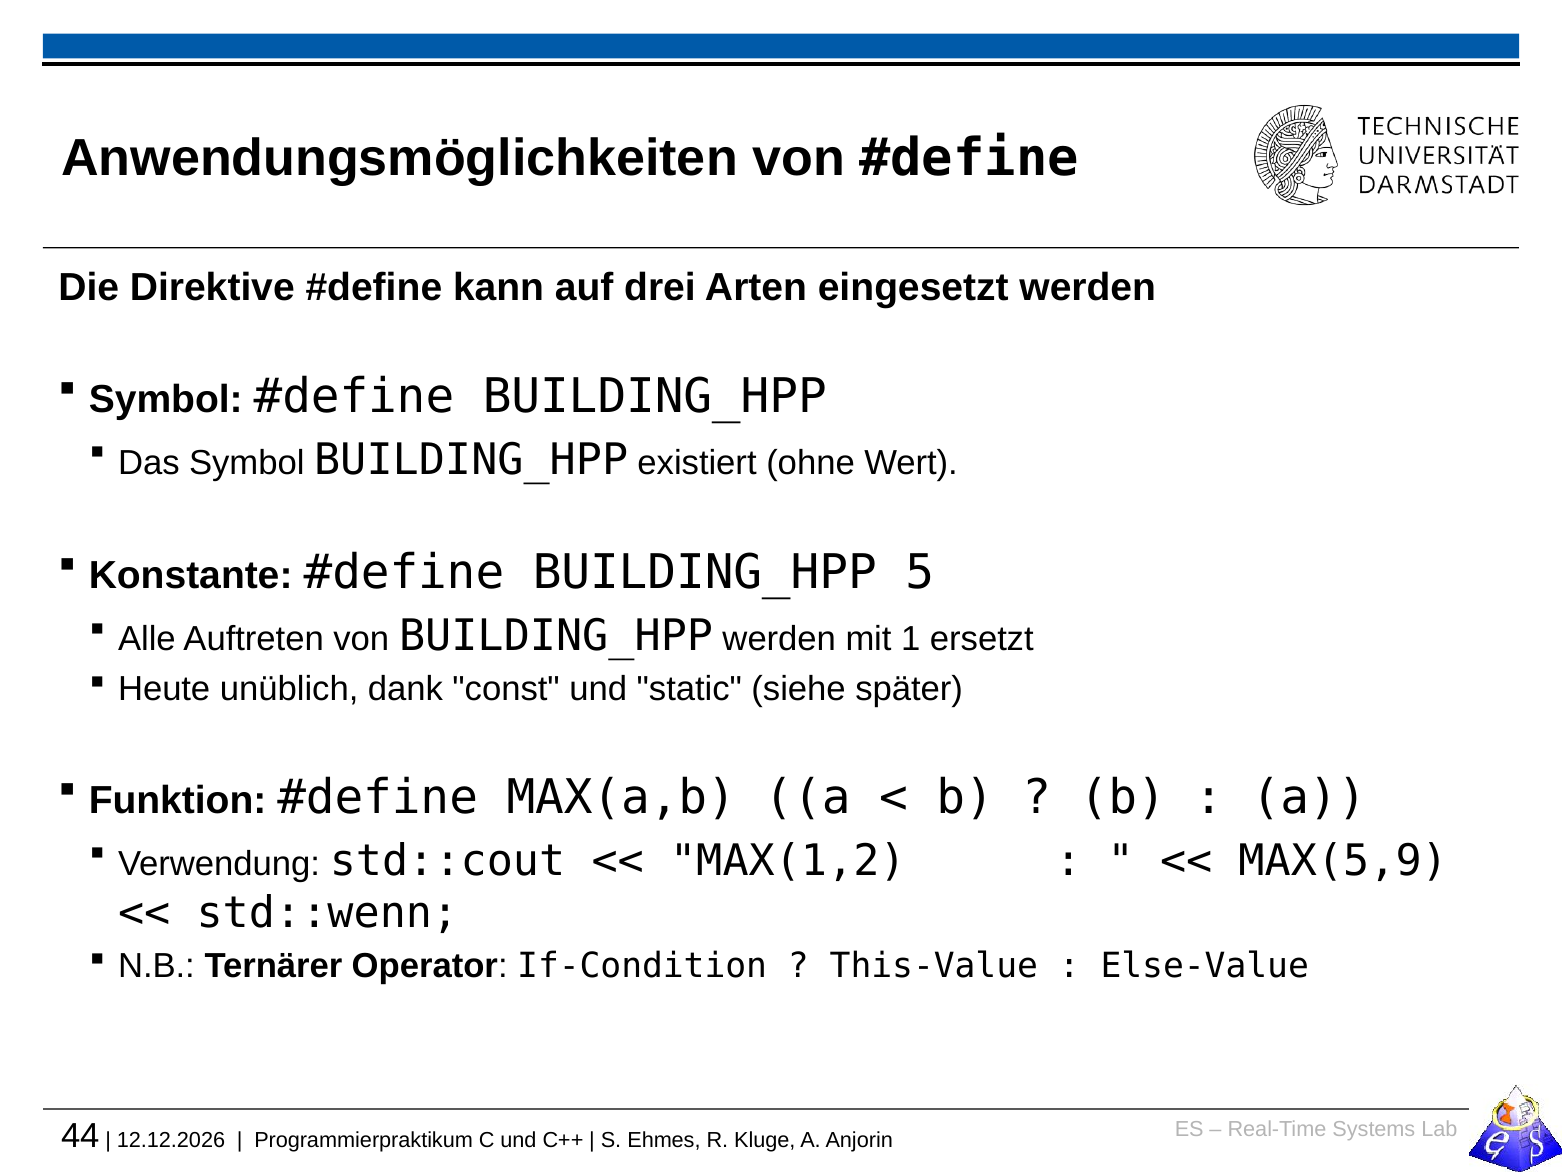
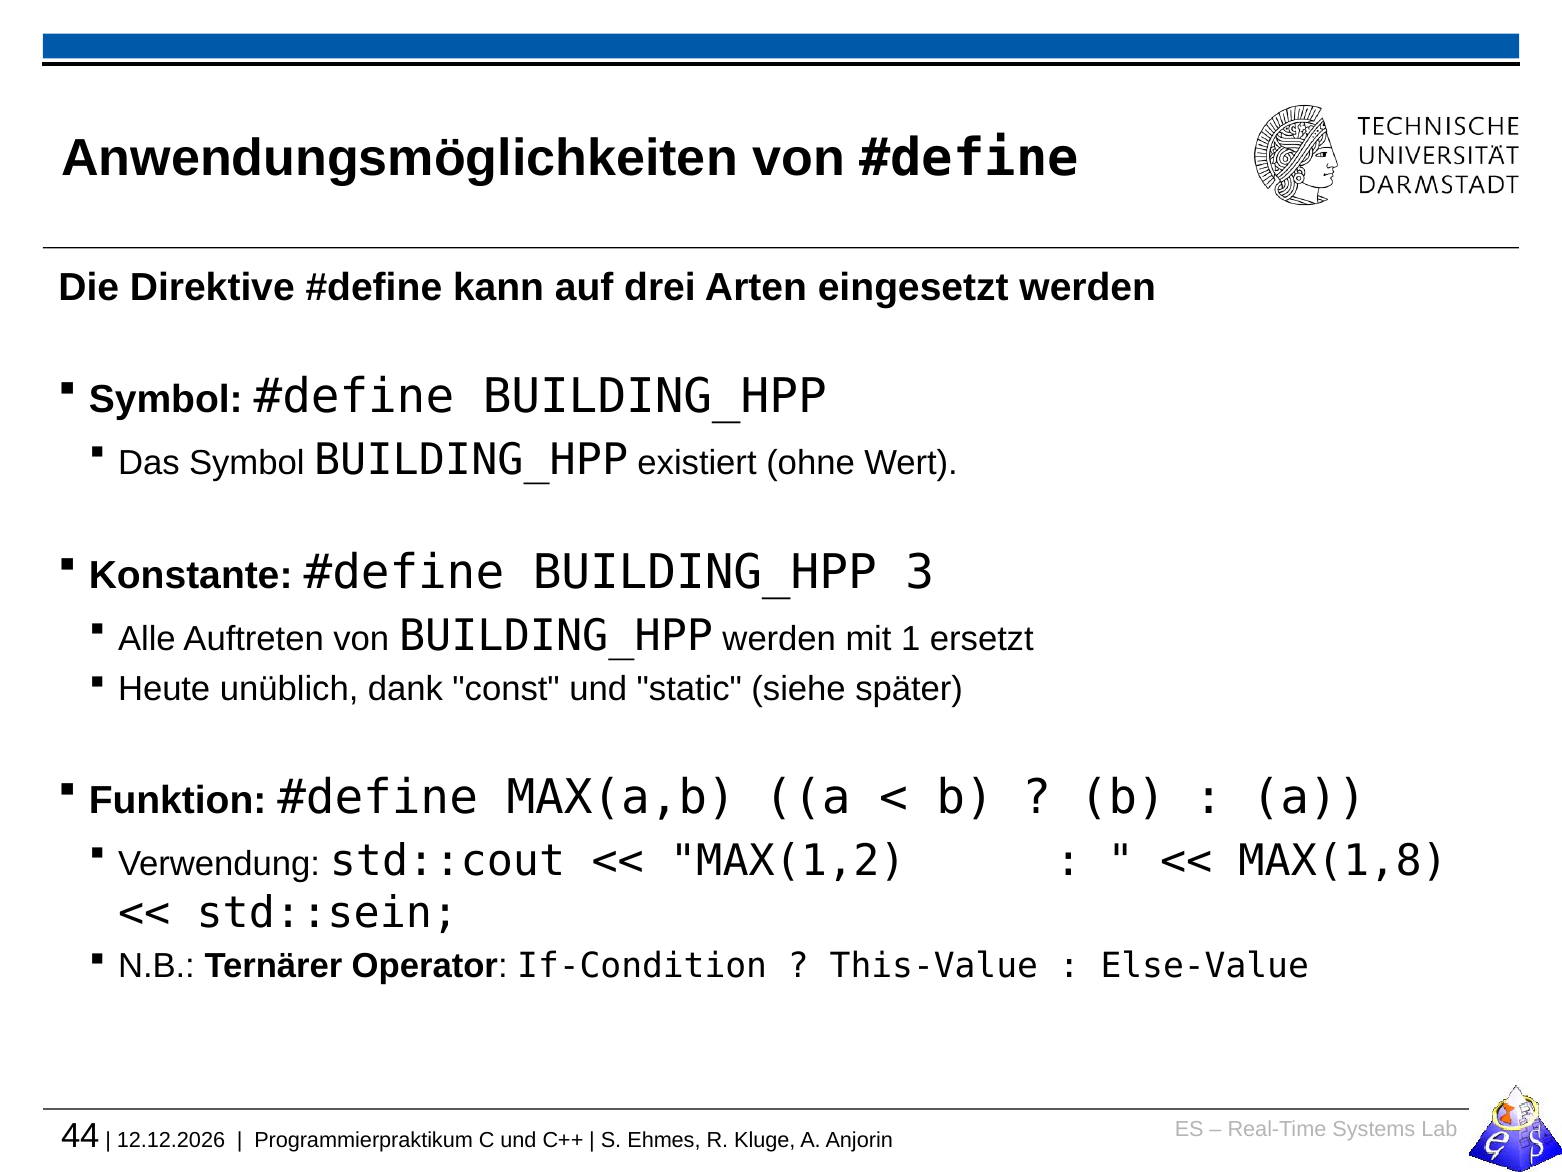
5: 5 -> 3
MAX(5,9: MAX(5,9 -> MAX(1,8
std::wenn: std::wenn -> std::sein
